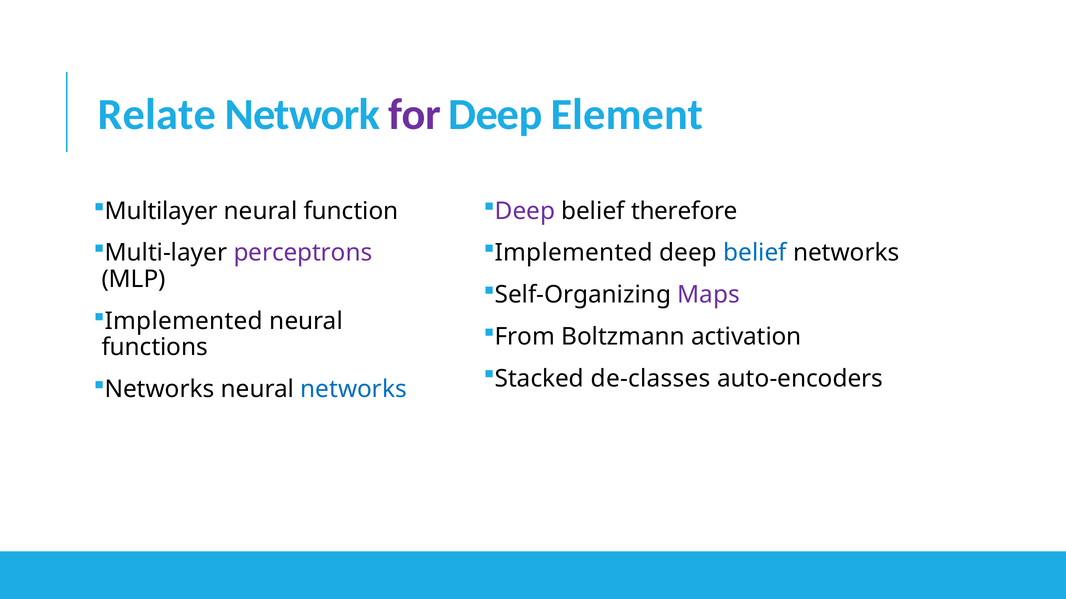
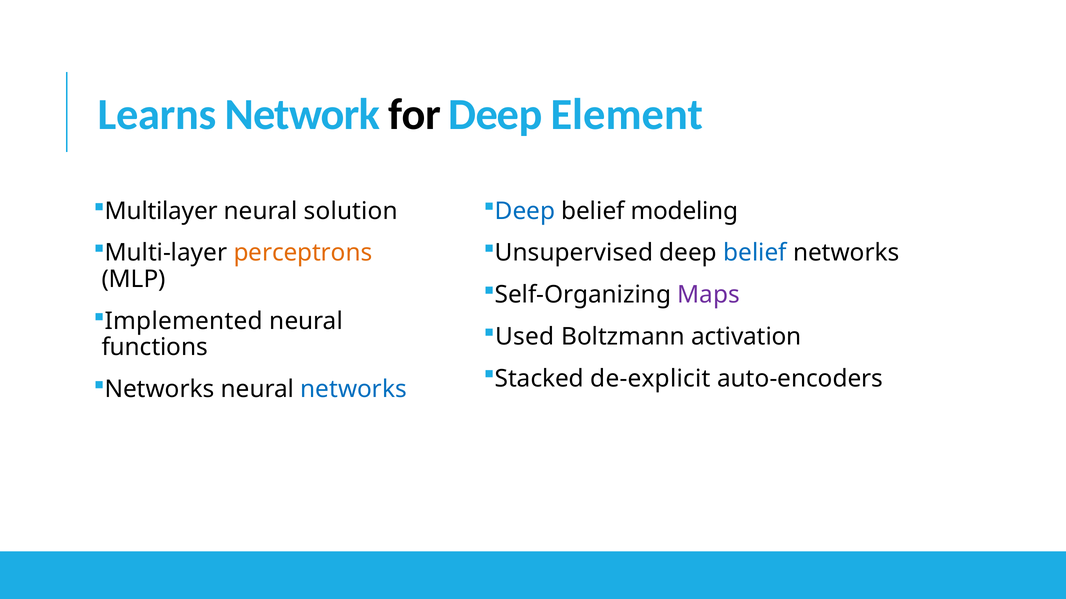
Relate: Relate -> Learns
for colour: purple -> black
Deep at (525, 211) colour: purple -> blue
therefore: therefore -> modeling
function: function -> solution
perceptrons colour: purple -> orange
Implemented at (574, 253): Implemented -> Unsupervised
From: From -> Used
de-classes: de-classes -> de-explicit
